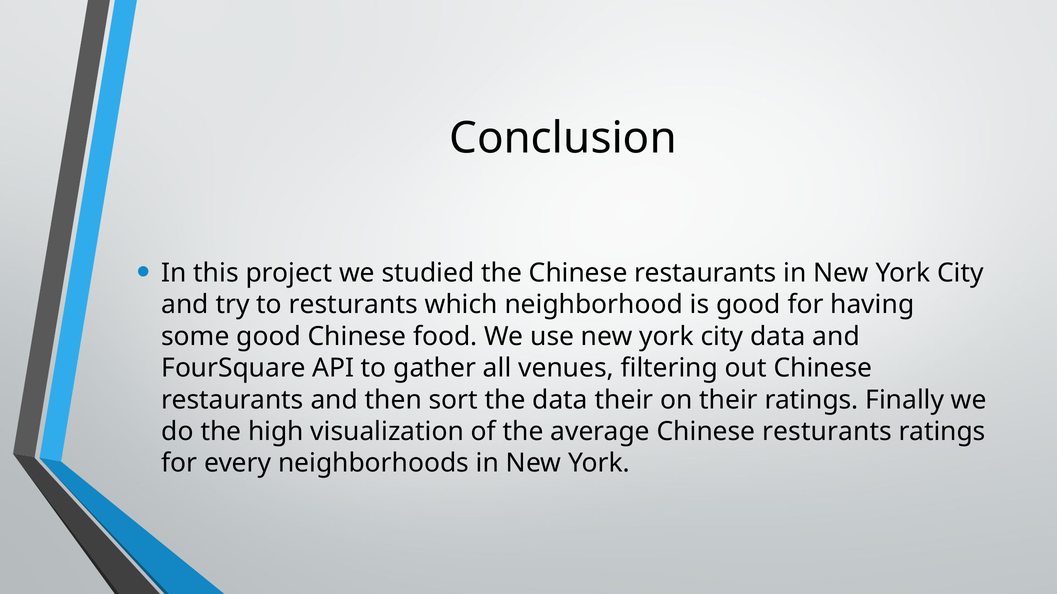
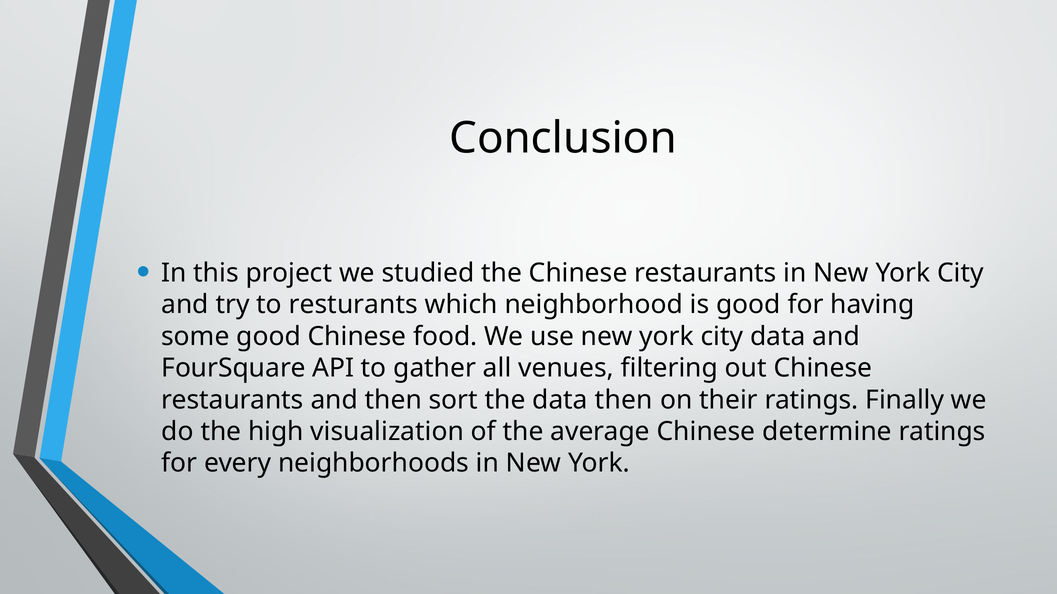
data their: their -> then
Chinese resturants: resturants -> determine
